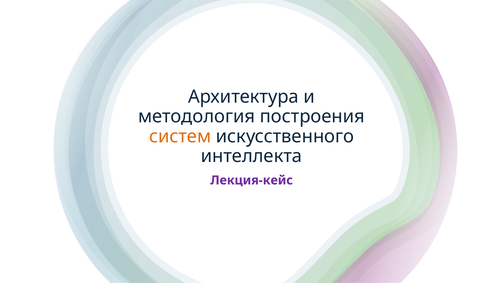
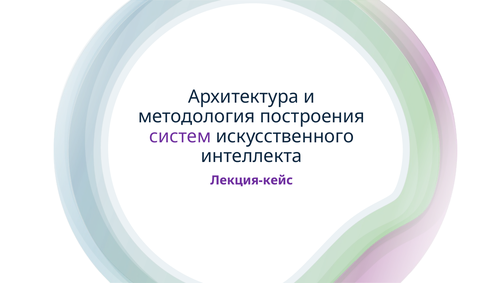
систем colour: orange -> purple
